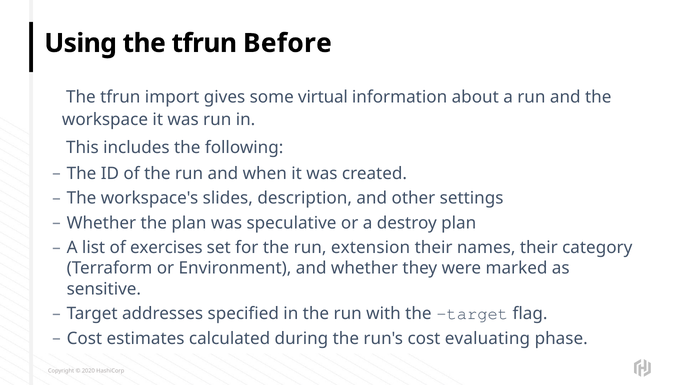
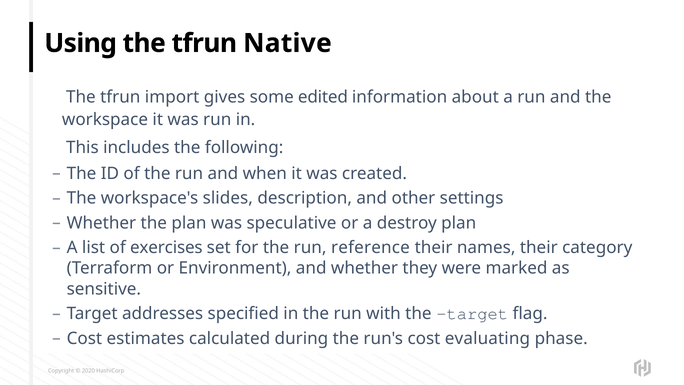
Before: Before -> Native
virtual: virtual -> edited
extension: extension -> reference
